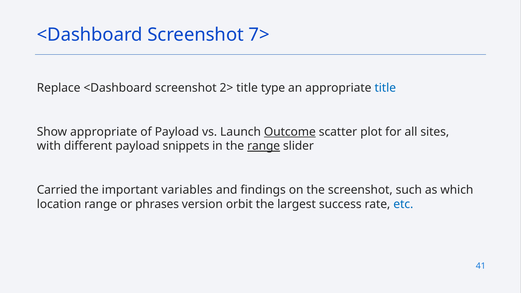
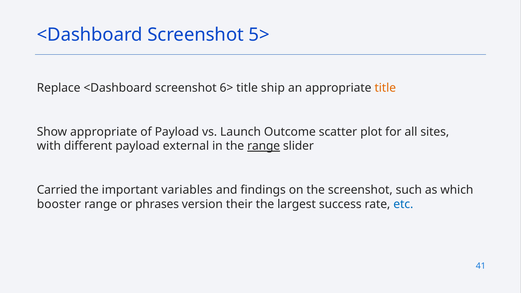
7>: 7> -> 5>
2>: 2> -> 6>
type: type -> ship
title at (385, 88) colour: blue -> orange
Outcome underline: present -> none
snippets: snippets -> external
location: location -> booster
orbit: orbit -> their
